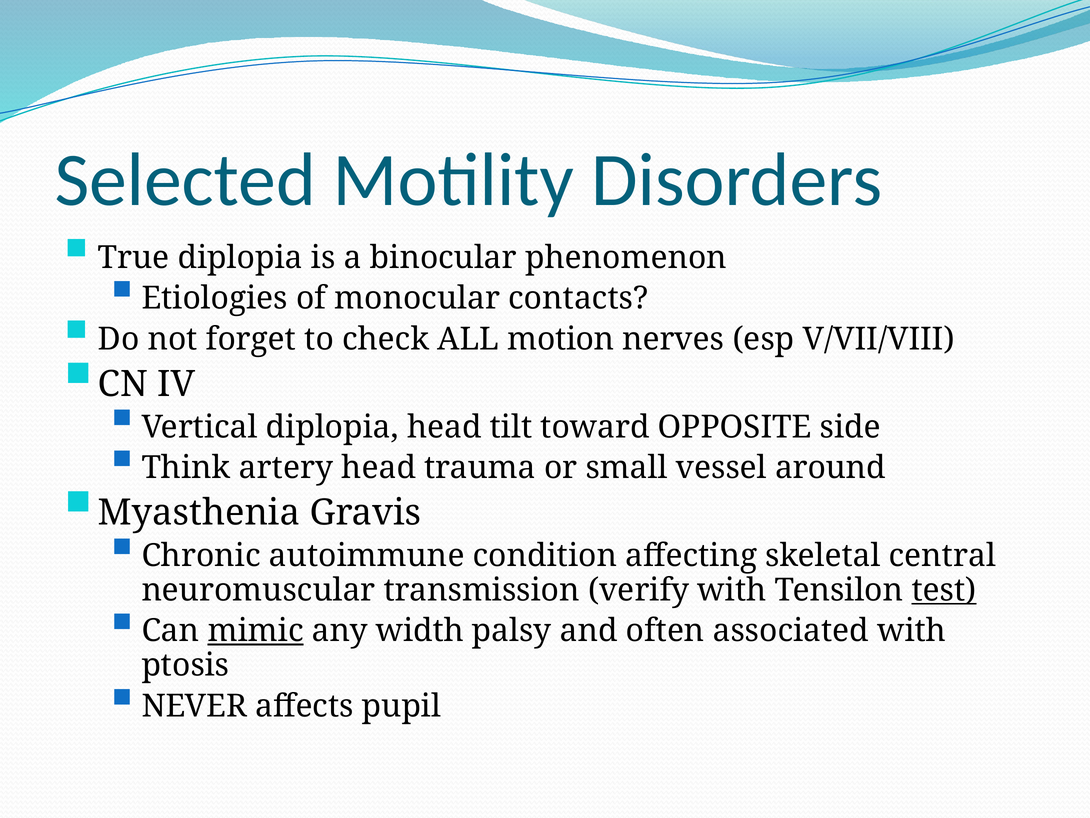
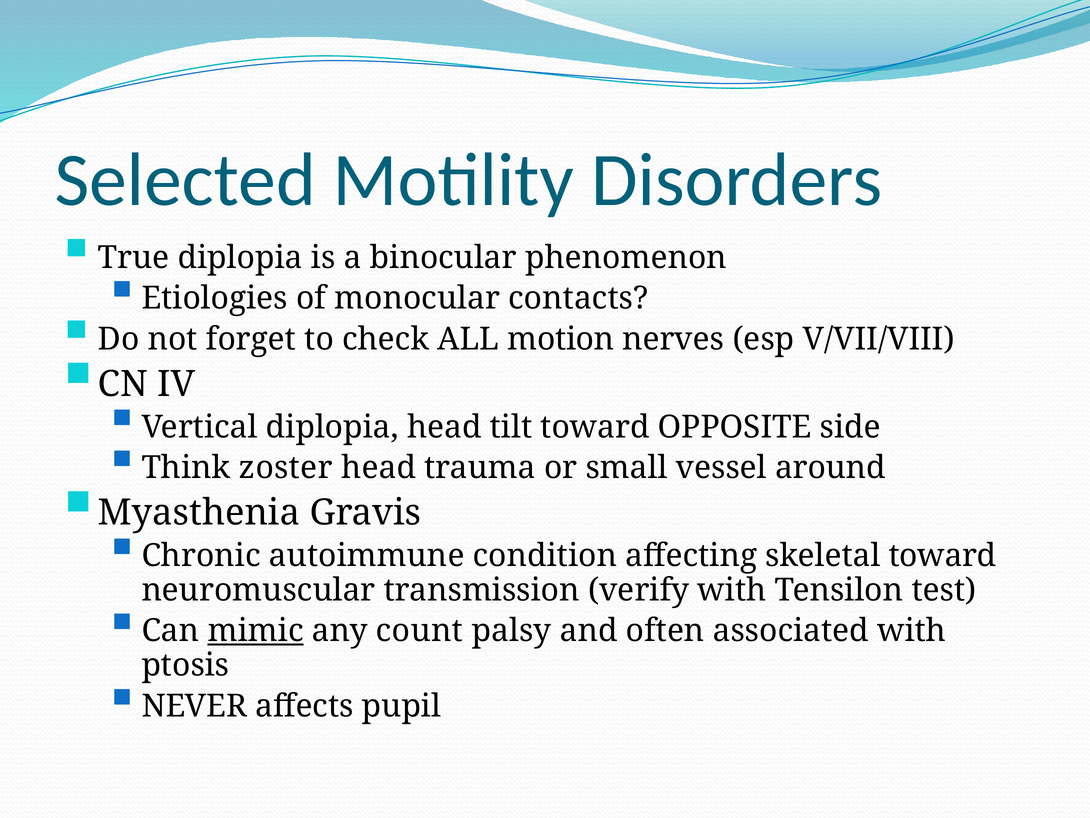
artery: artery -> zoster
skeletal central: central -> toward
test underline: present -> none
width: width -> count
